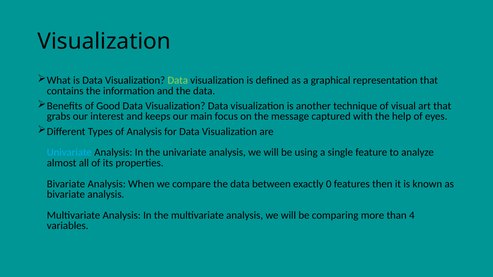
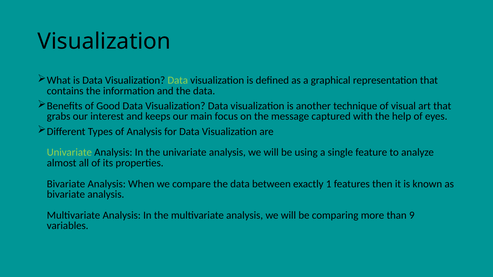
Univariate at (69, 153) colour: light blue -> light green
0: 0 -> 1
4: 4 -> 9
